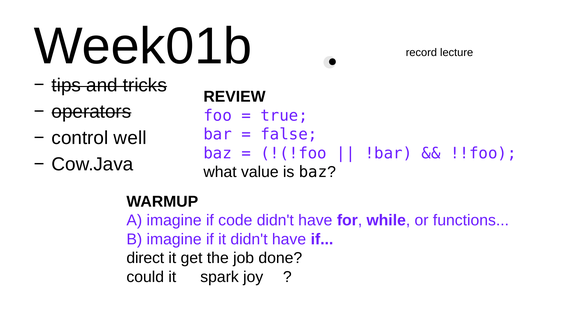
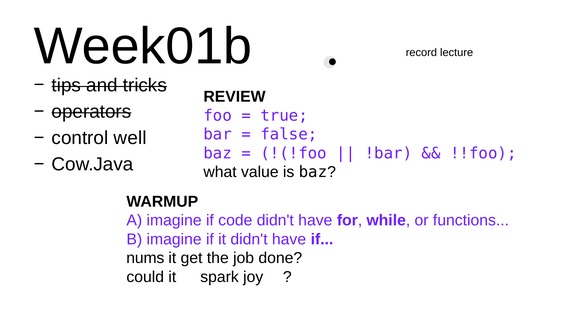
direct: direct -> nums
